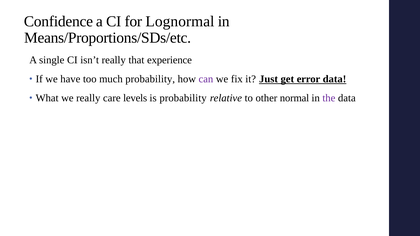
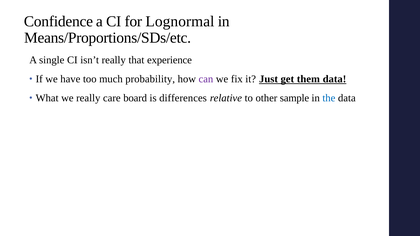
error: error -> them
levels: levels -> board
is probability: probability -> differences
normal: normal -> sample
the colour: purple -> blue
